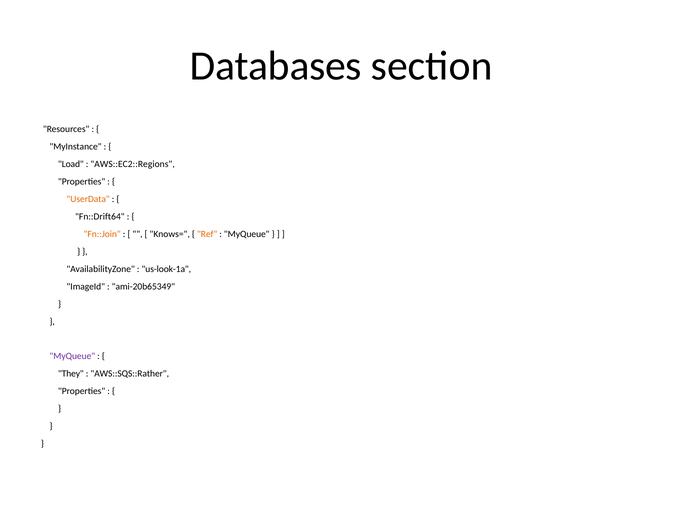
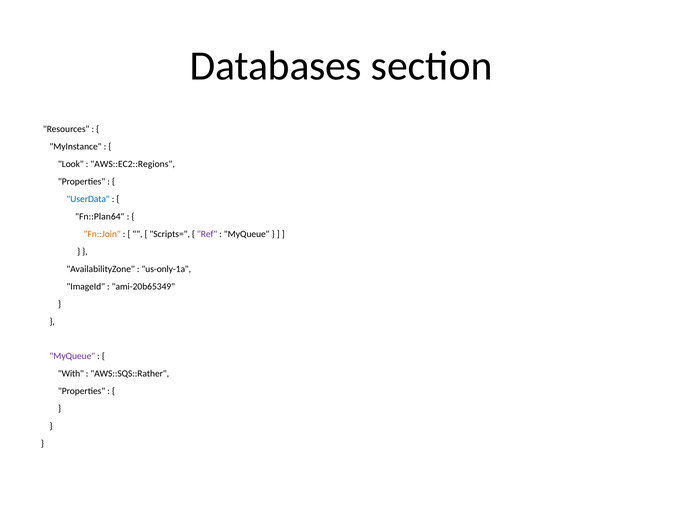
Load: Load -> Look
UserData colour: orange -> blue
Fn::Drift64: Fn::Drift64 -> Fn::Plan64
Knows=: Knows= -> Scripts=
Ref colour: orange -> purple
us-look-1a: us-look-1a -> us-only-1a
They: They -> With
